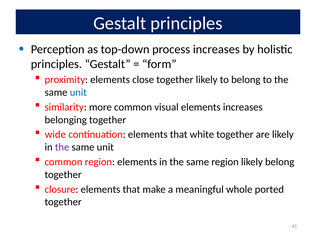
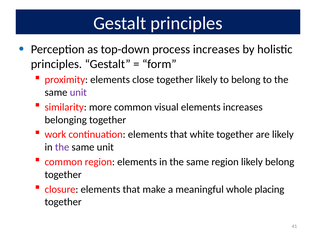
unit at (78, 92) colour: blue -> purple
wide: wide -> work
ported: ported -> placing
